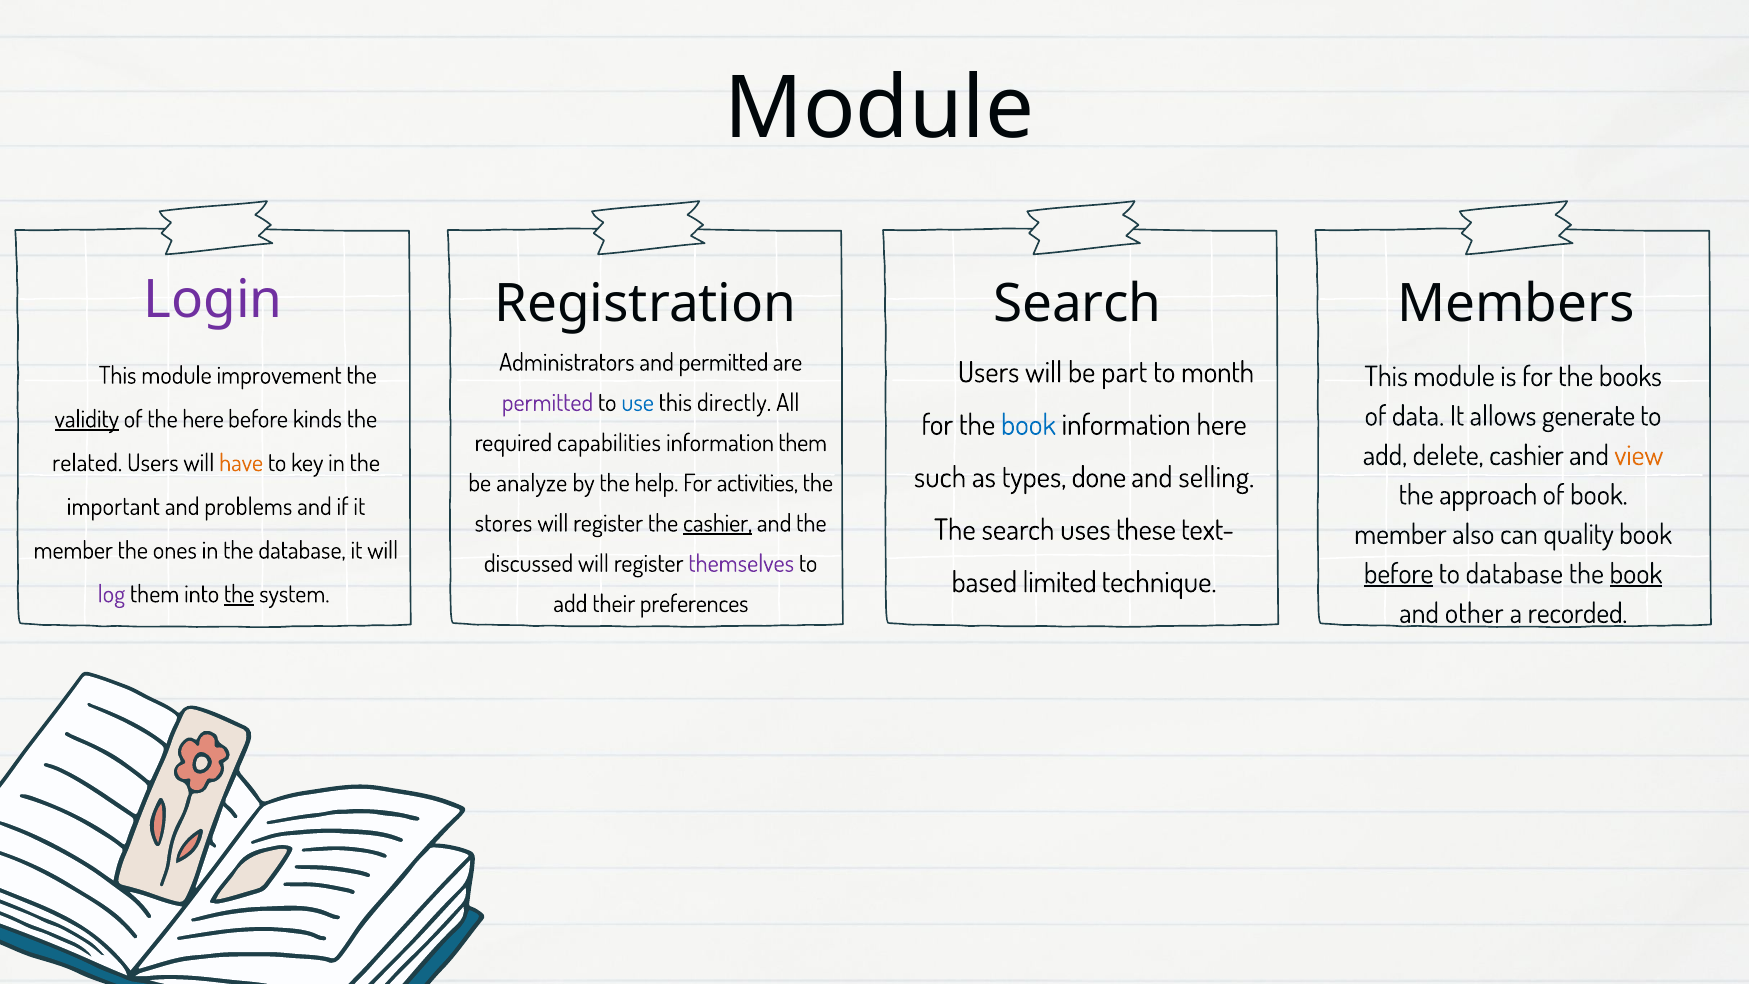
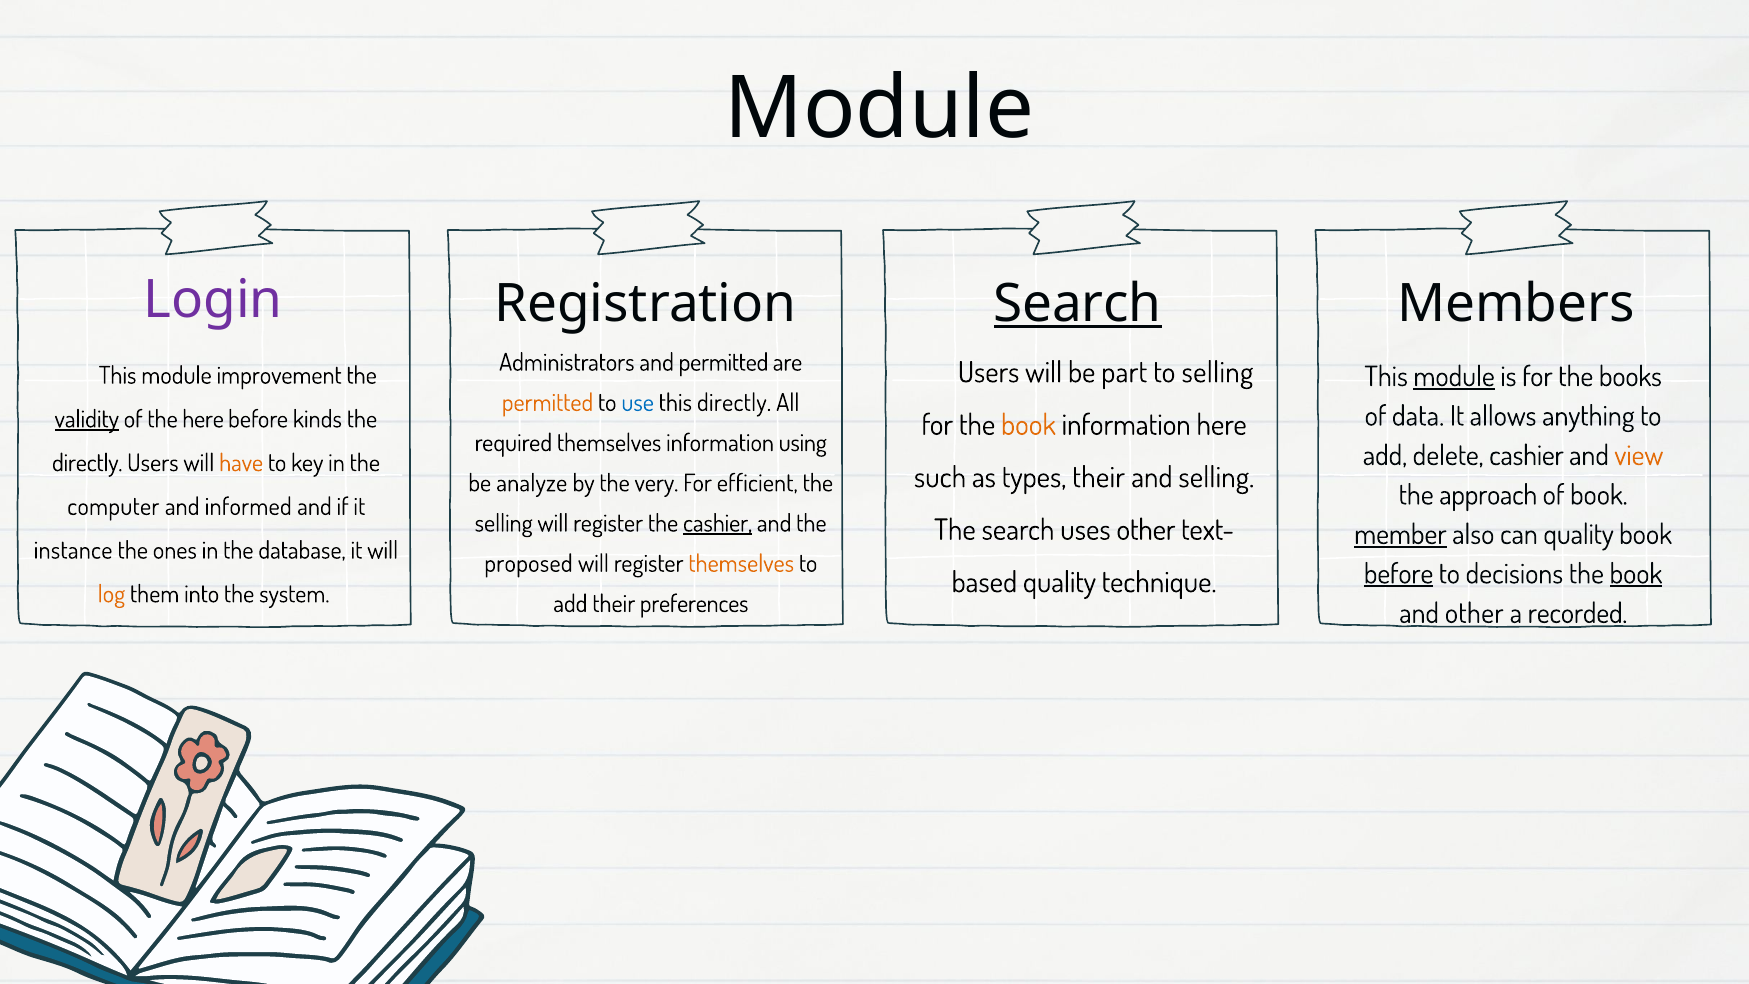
Search at (1078, 304) underline: none -> present
to month: month -> selling
module at (1454, 377) underline: none -> present
permitted at (547, 403) colour: purple -> orange
generate: generate -> anything
book at (1028, 425) colour: blue -> orange
required capabilities: capabilities -> themselves
information them: them -> using
related at (87, 463): related -> directly
types done: done -> their
help: help -> very
activities: activities -> efficient
important: important -> computer
problems: problems -> informed
stores at (503, 523): stores -> selling
uses these: these -> other
member at (1400, 535) underline: none -> present
member at (73, 551): member -> instance
discussed: discussed -> proposed
themselves at (741, 564) colour: purple -> orange
to database: database -> decisions
limited at (1060, 583): limited -> quality
log colour: purple -> orange
the at (239, 594) underline: present -> none
